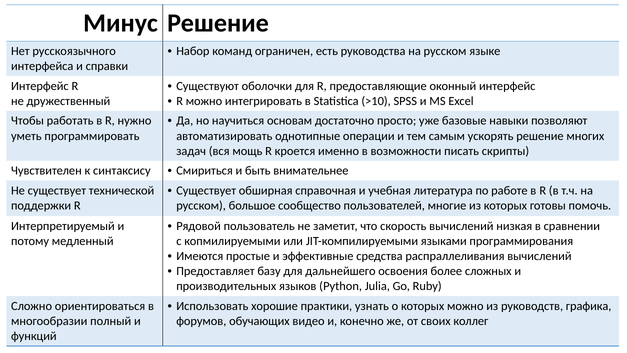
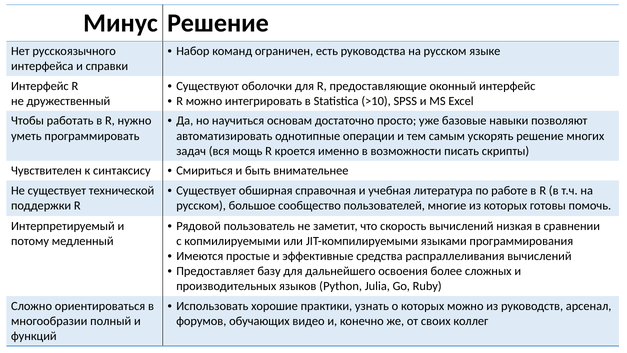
графика: графика -> арсенал
